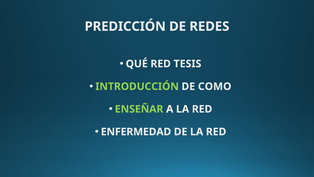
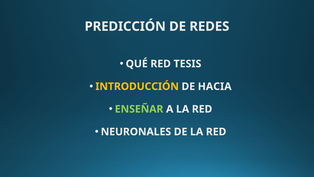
INTRODUCCIÓN colour: light green -> yellow
COMO: COMO -> HACIA
ENFERMEDAD: ENFERMEDAD -> NEURONALES
